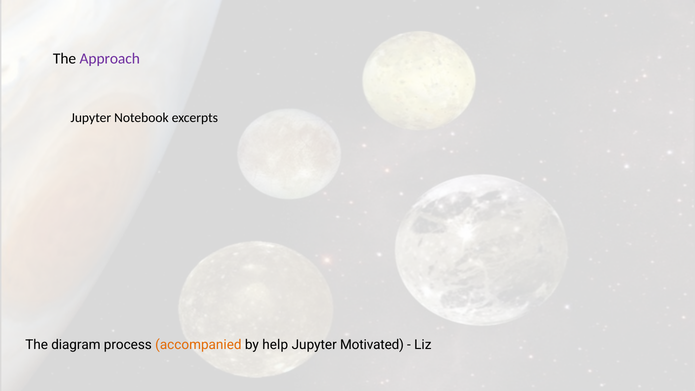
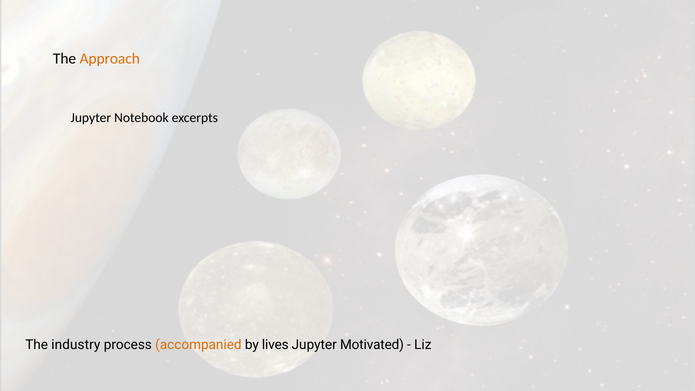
Approach colour: purple -> orange
diagram: diagram -> industry
help: help -> lives
